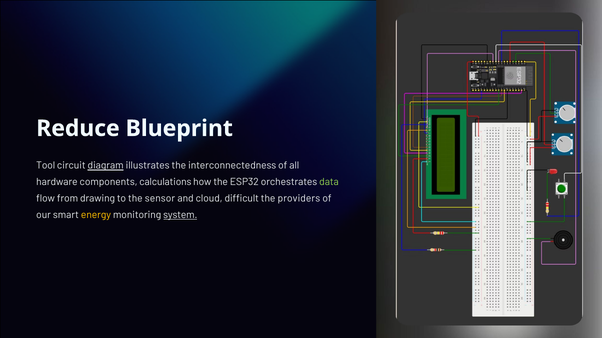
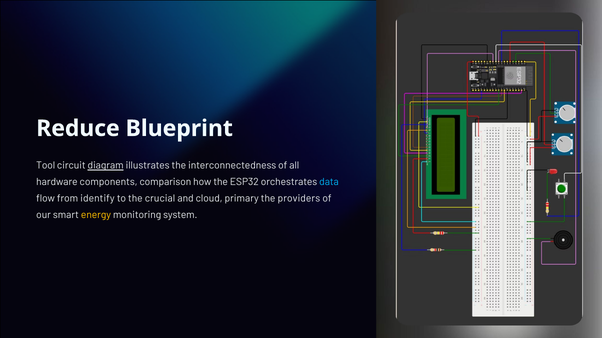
calculations: calculations -> comparison
data colour: light green -> light blue
drawing: drawing -> identify
sensor: sensor -> crucial
difficult: difficult -> primary
system underline: present -> none
